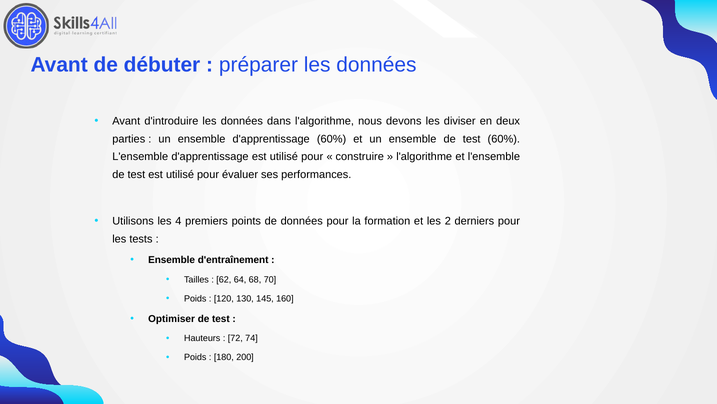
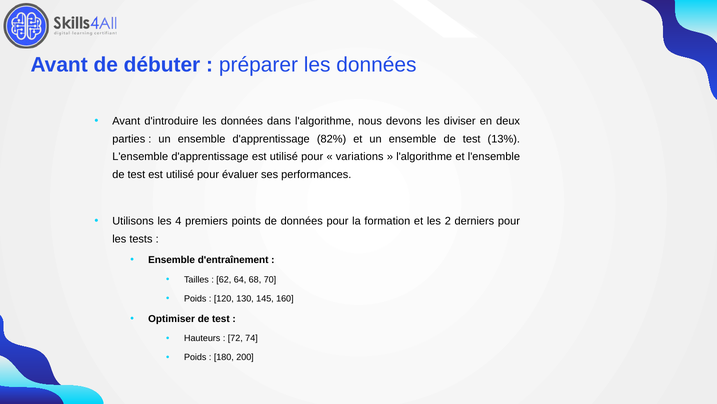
d'apprentissage 60%: 60% -> 82%
test 60%: 60% -> 13%
construire: construire -> variations
